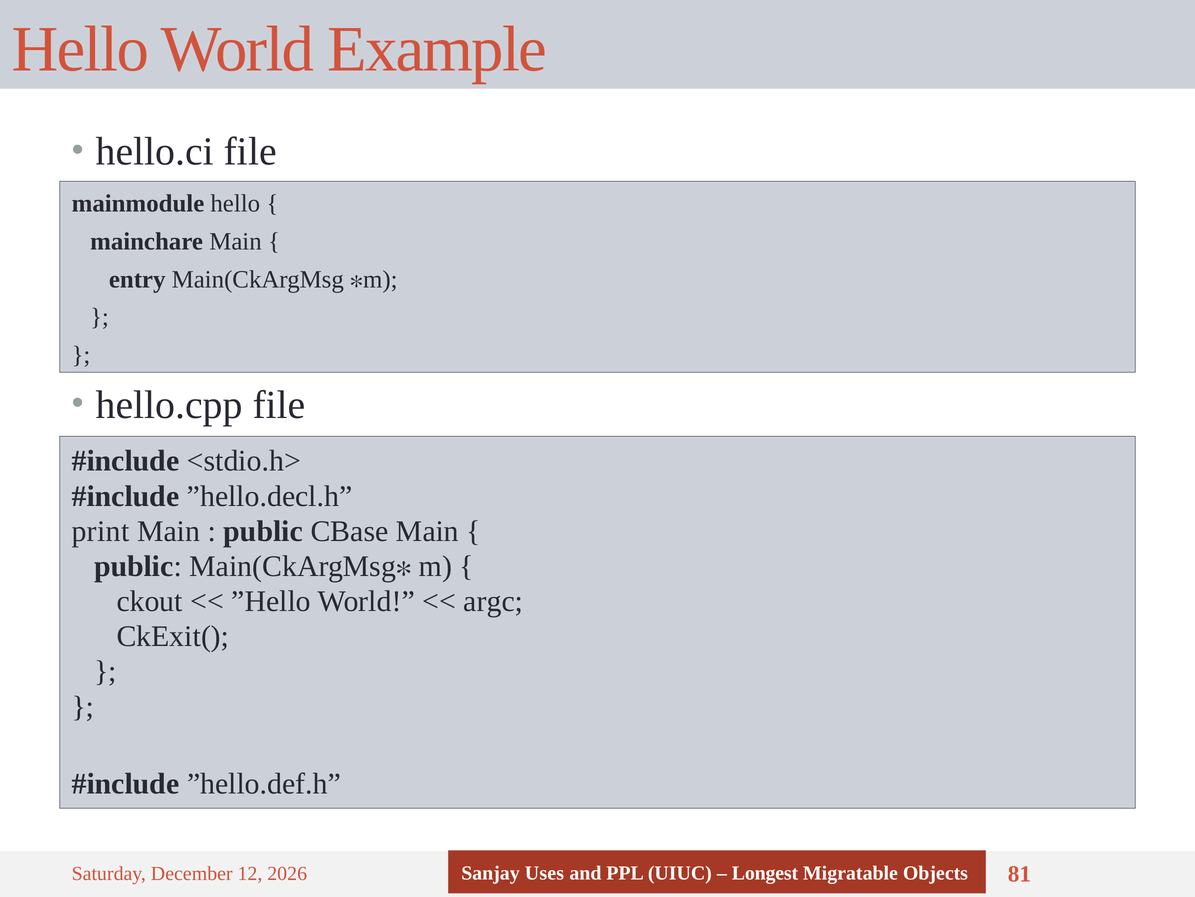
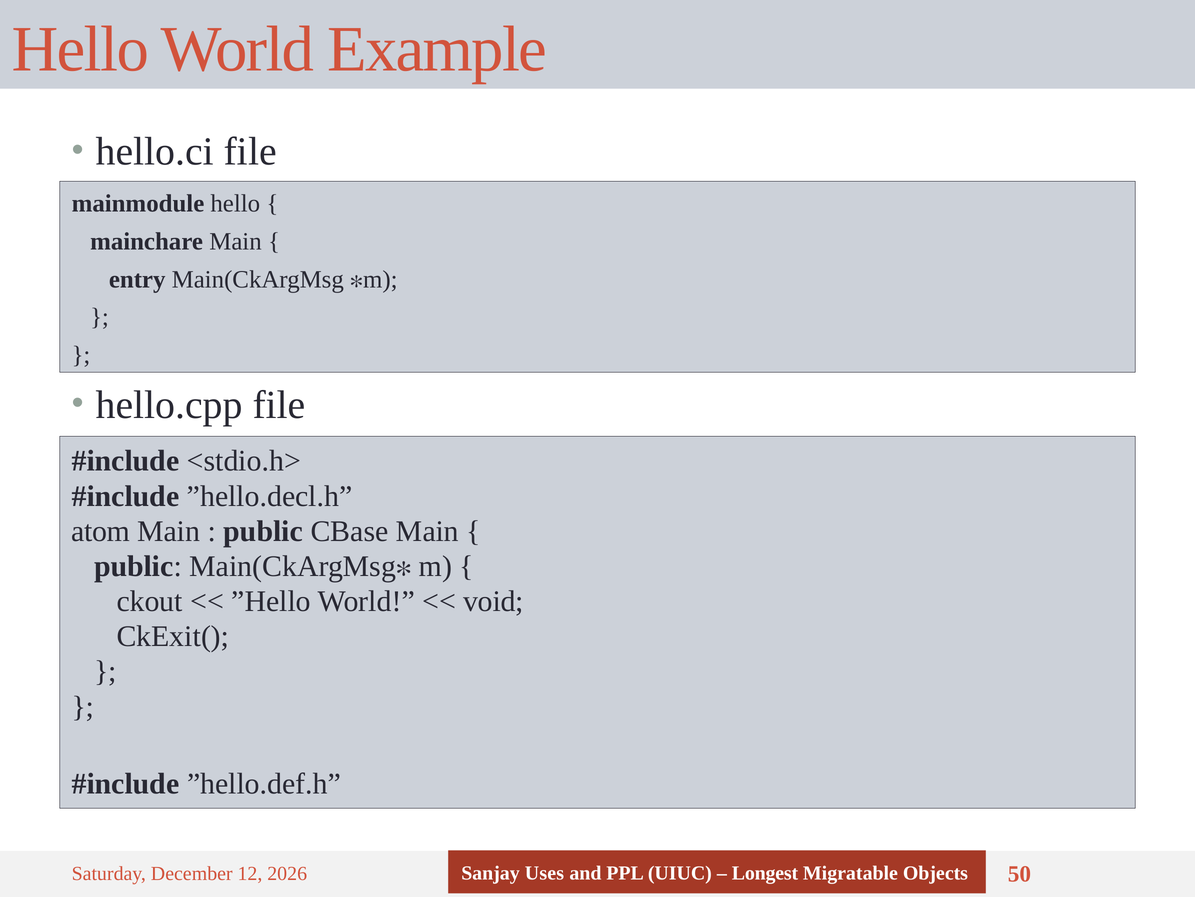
print: print -> atom
argc: argc -> void
81: 81 -> 50
